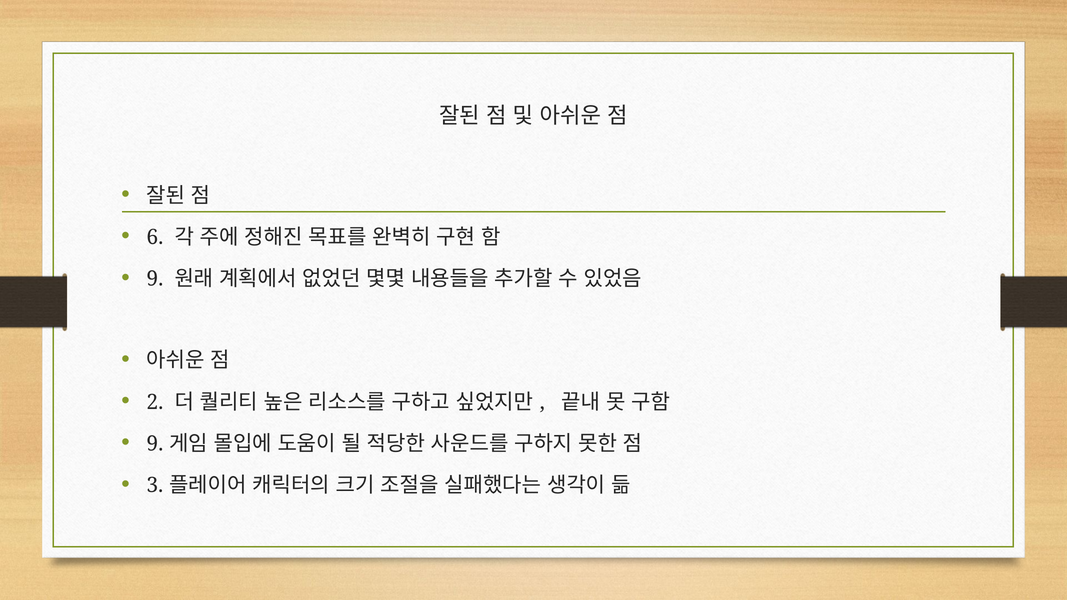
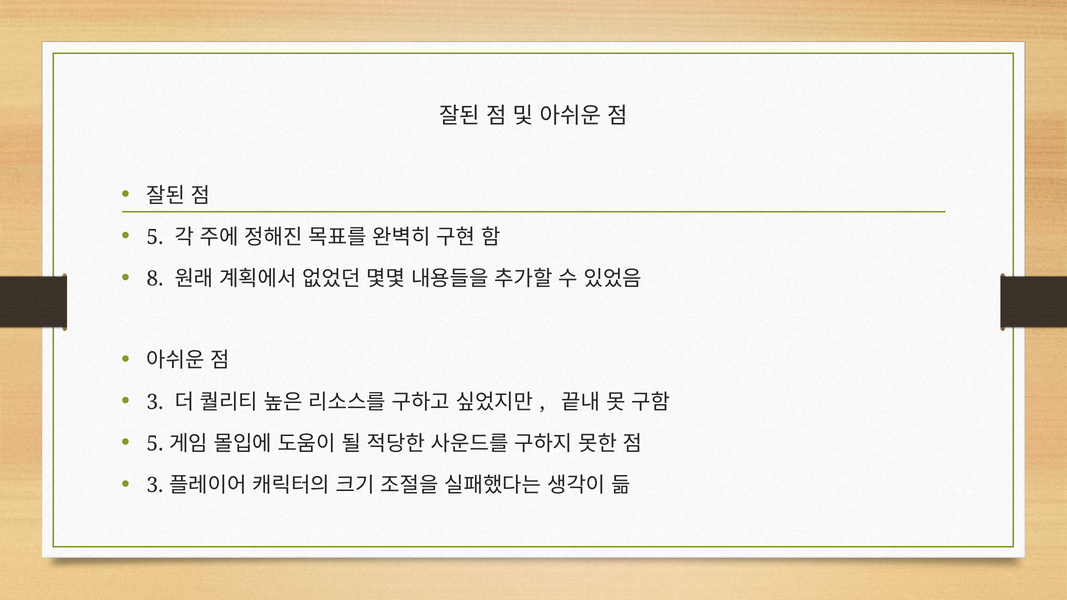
6 at (155, 237): 6 -> 5
9 at (155, 279): 9 -> 8
2 at (155, 402): 2 -> 3
9 at (155, 444): 9 -> 5
